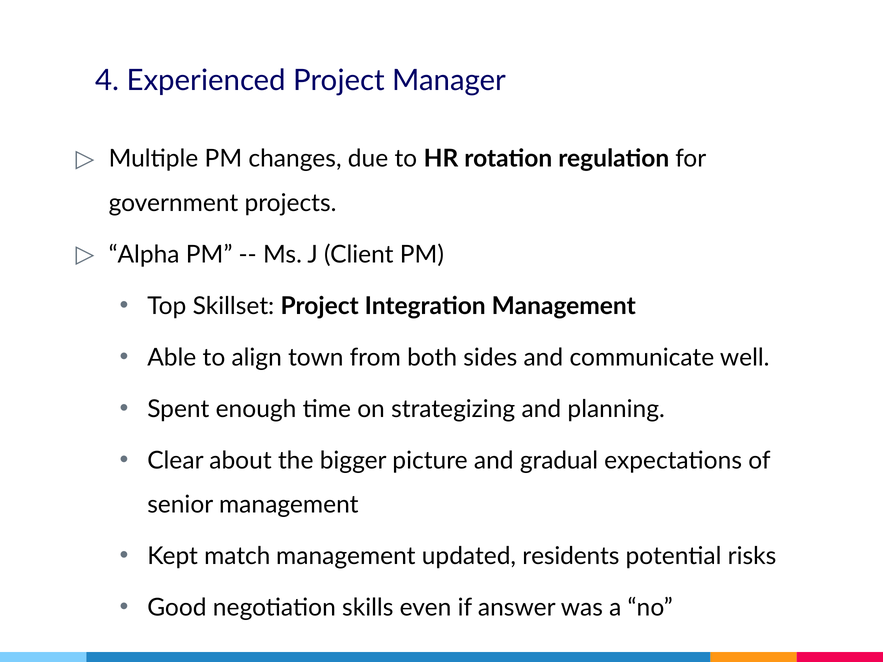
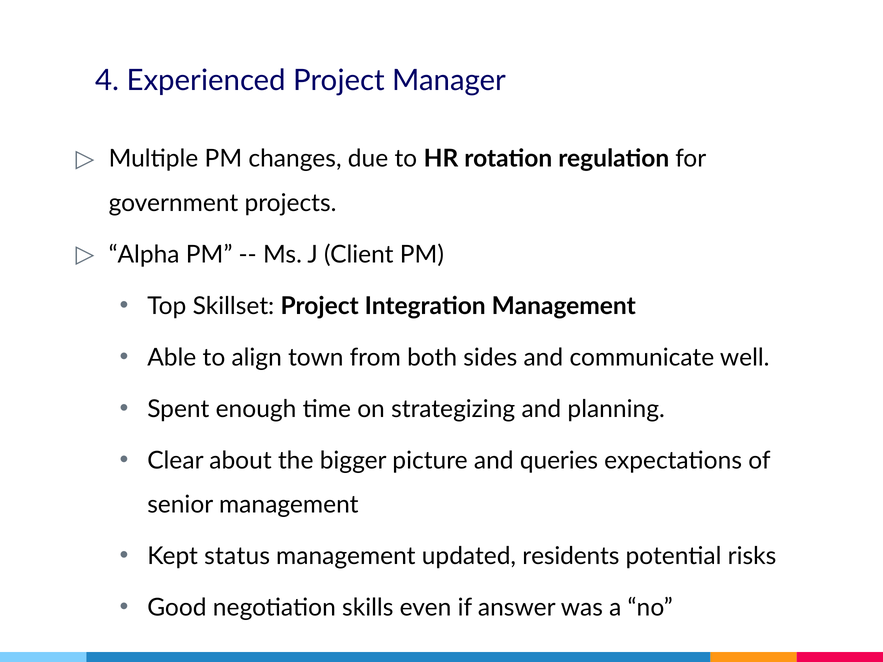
gradual: gradual -> queries
match: match -> status
